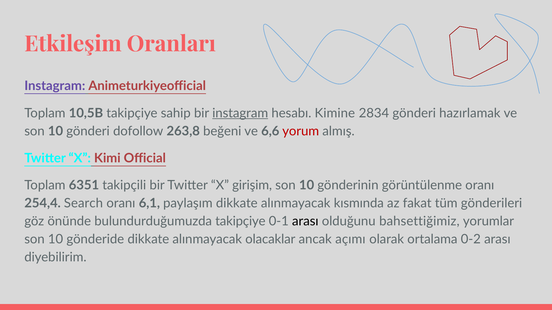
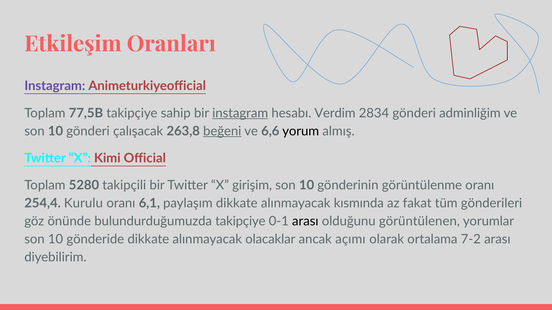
10,5B: 10,5B -> 77,5B
Kimine: Kimine -> Verdim
hazırlamak: hazırlamak -> adminliğim
dofollow: dofollow -> çalışacak
beğeni underline: none -> present
yorum colour: red -> black
6351: 6351 -> 5280
Search: Search -> Kurulu
bahsettiğimiz: bahsettiğimiz -> görüntülenen
0-2: 0-2 -> 7-2
